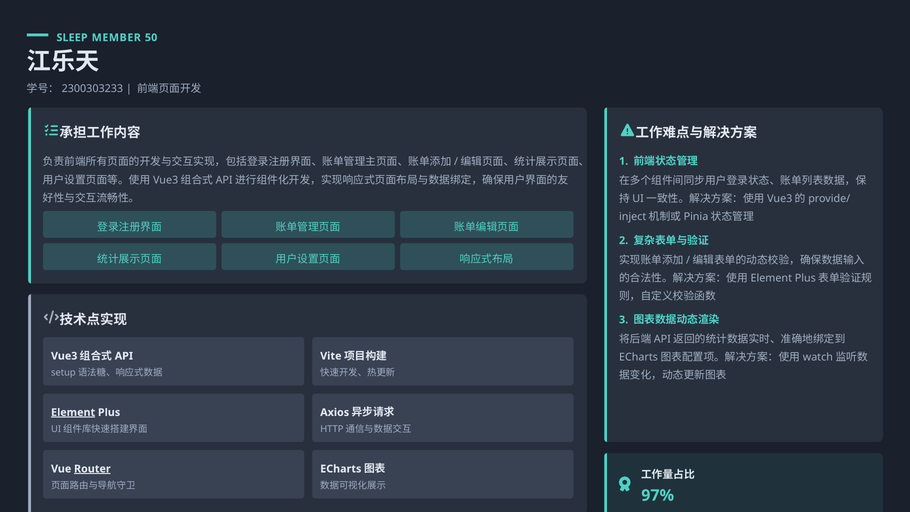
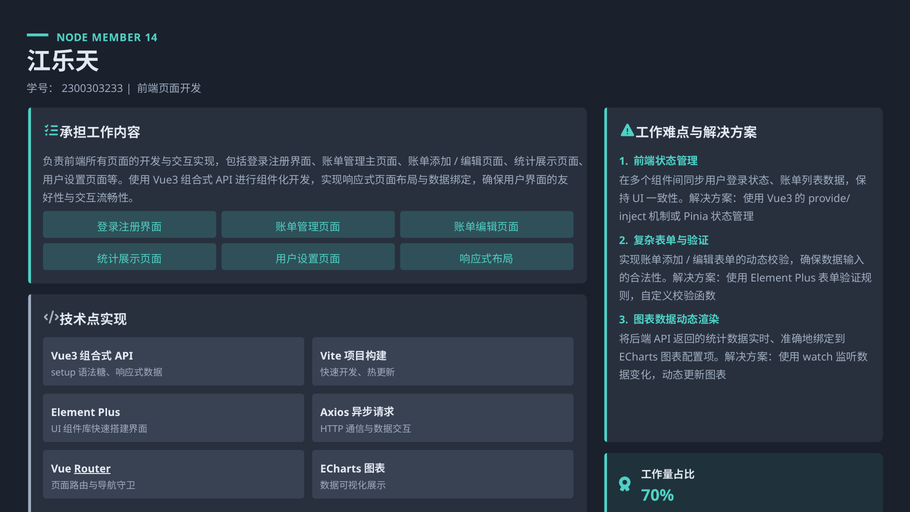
SLEEP: SLEEP -> NODE
50: 50 -> 14
Element underline: present -> none
97%: 97% -> 70%
